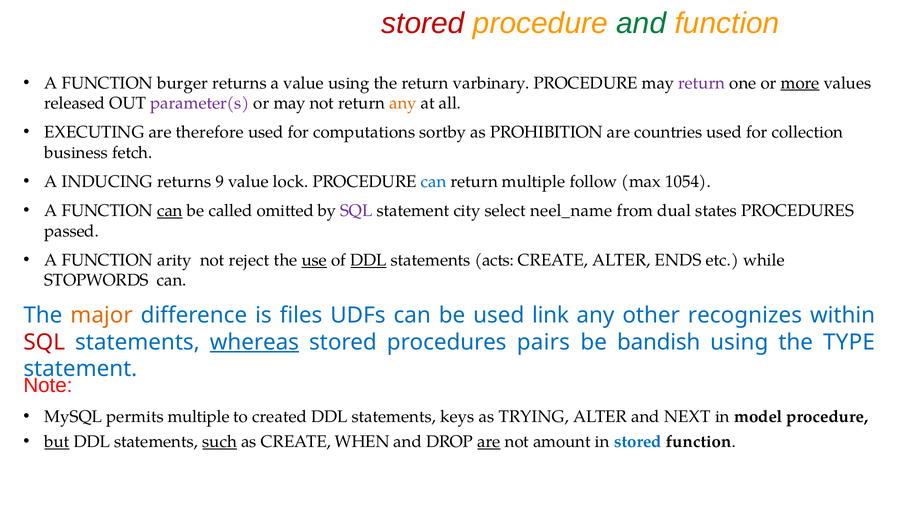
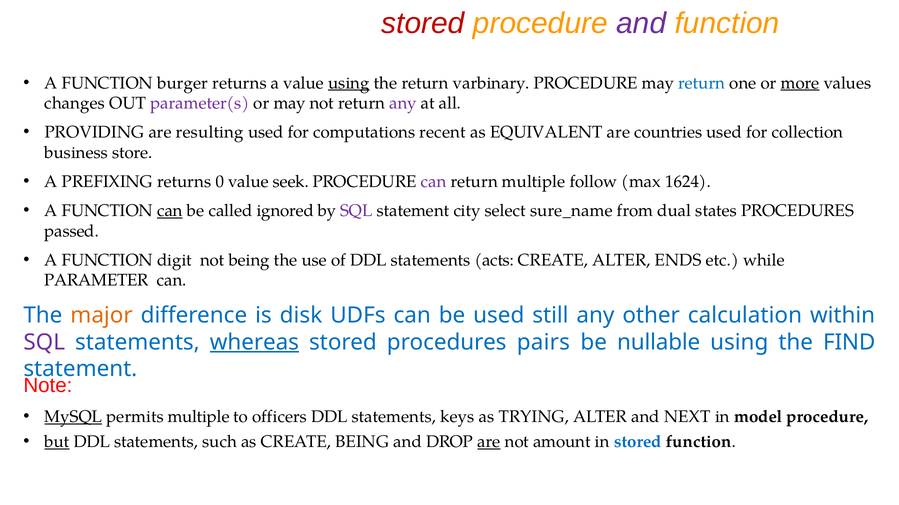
and at (641, 23) colour: green -> purple
using at (349, 83) underline: none -> present
return at (702, 83) colour: purple -> blue
released: released -> changes
any at (403, 103) colour: orange -> purple
EXECUTING: EXECUTING -> PROVIDING
therefore: therefore -> resulting
sortby: sortby -> recent
PROHIBITION: PROHIBITION -> EQUIVALENT
fetch: fetch -> store
INDUCING: INDUCING -> PREFIXING
9: 9 -> 0
lock: lock -> seek
can at (434, 182) colour: blue -> purple
1054: 1054 -> 1624
omitted: omitted -> ignored
neel_name: neel_name -> sure_name
arity: arity -> digit
not reject: reject -> being
use underline: present -> none
DDL at (368, 261) underline: present -> none
STOPWORDS: STOPWORDS -> PARAMETER
files: files -> disk
link: link -> still
recognizes: recognizes -> calculation
SQL at (44, 343) colour: red -> purple
bandish: bandish -> nullable
TYPE: TYPE -> FIND
MySQL underline: none -> present
created: created -> officers
such underline: present -> none
CREATE WHEN: WHEN -> BEING
